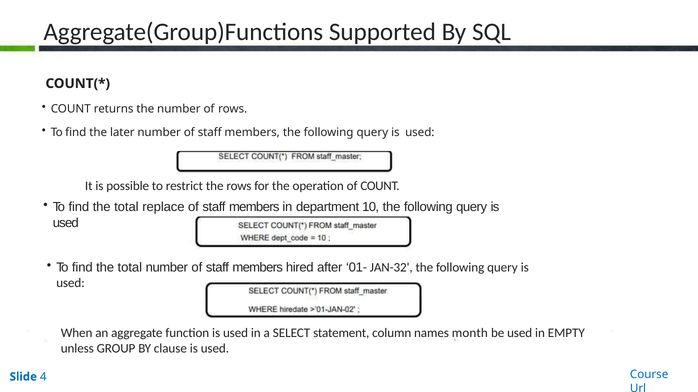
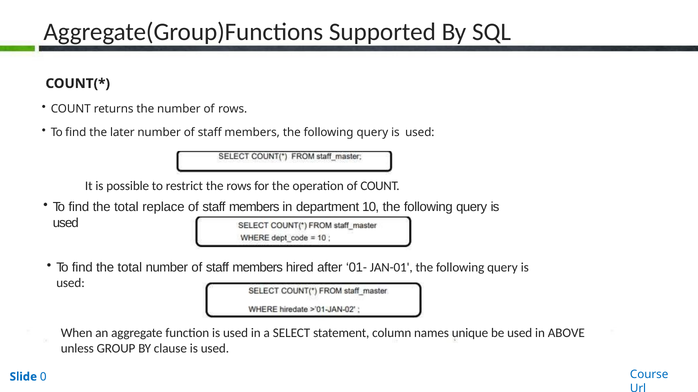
JAN-32: JAN-32 -> JAN-01
month: month -> unique
EMPTY: EMPTY -> ABOVE
4: 4 -> 0
